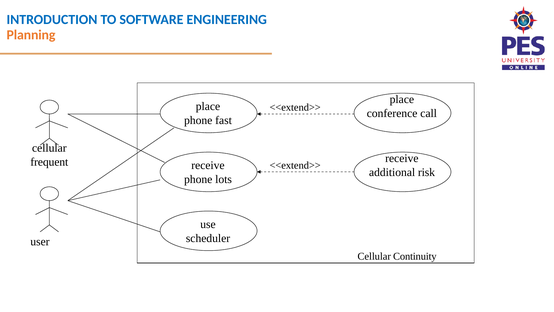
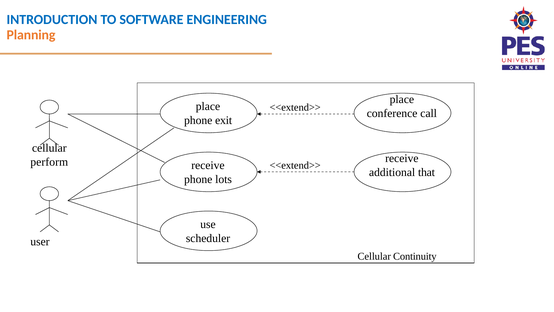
fast: fast -> exit
frequent: frequent -> perform
risk: risk -> that
